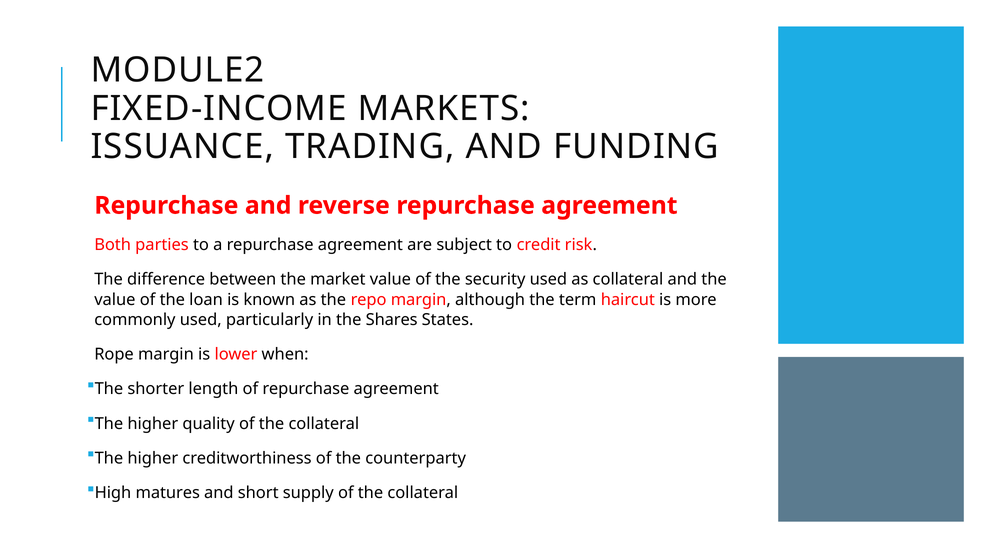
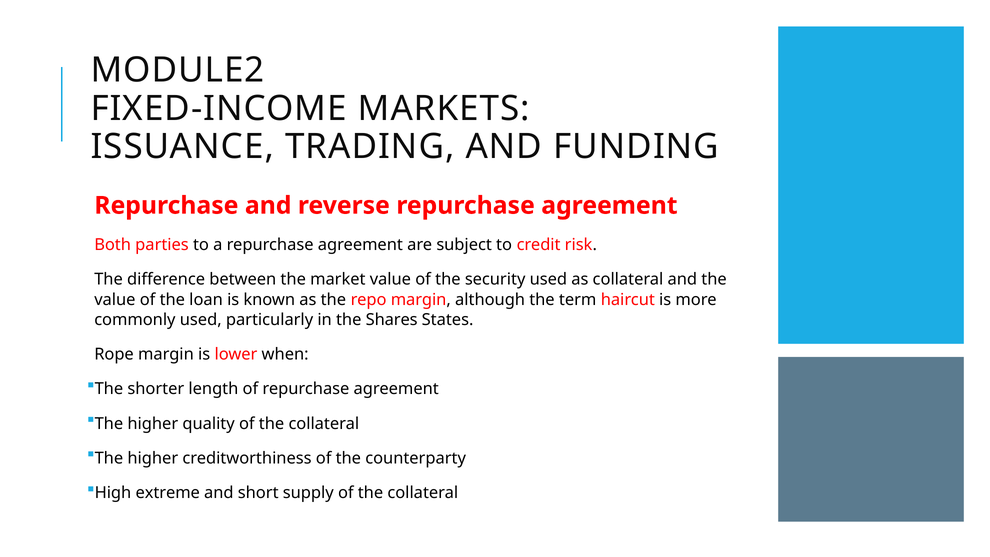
matures: matures -> extreme
